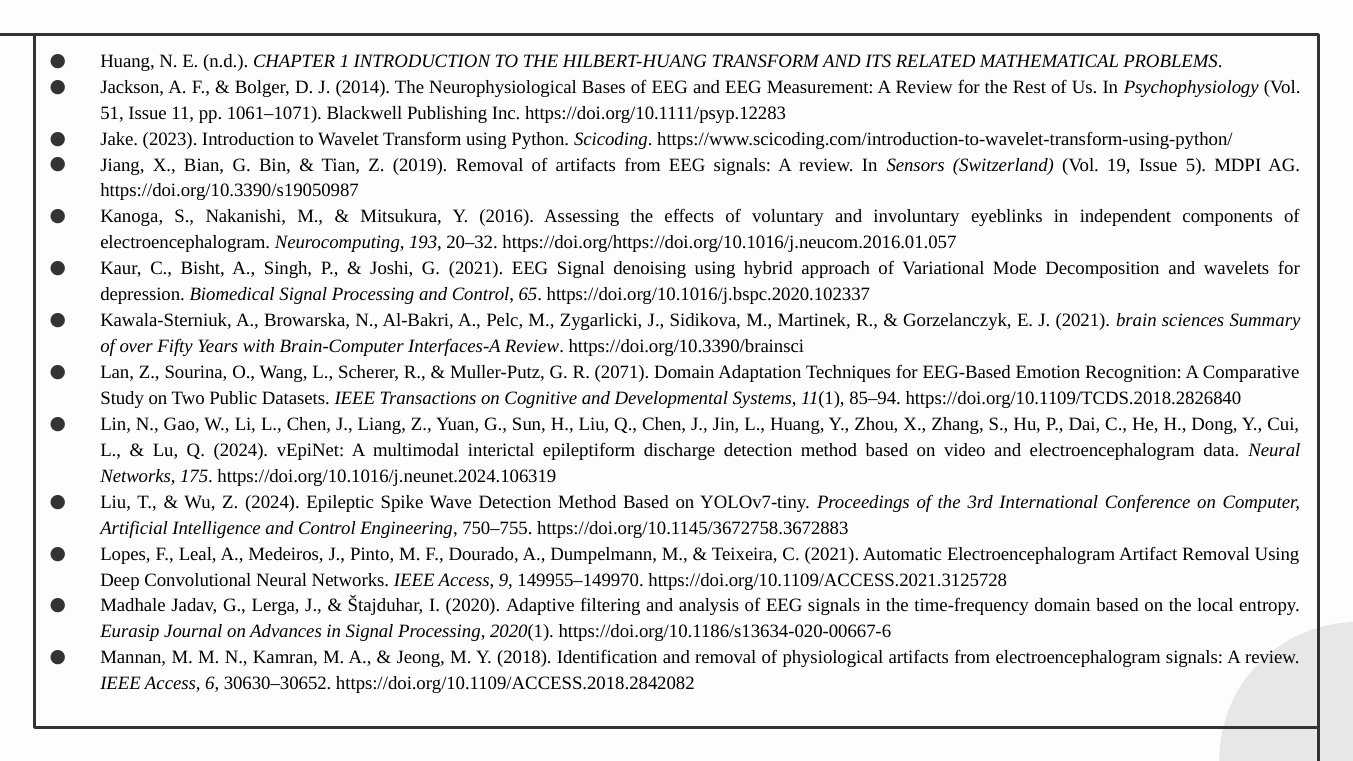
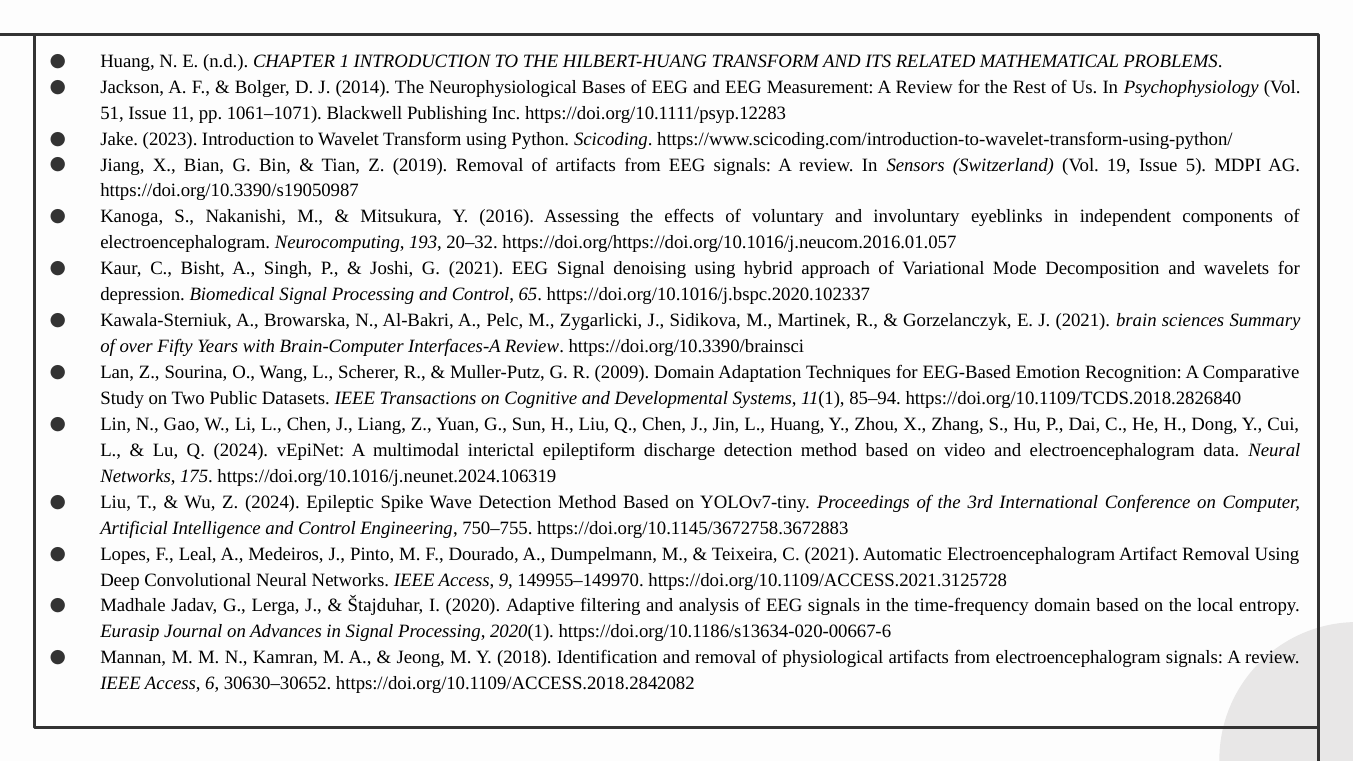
2071: 2071 -> 2009
